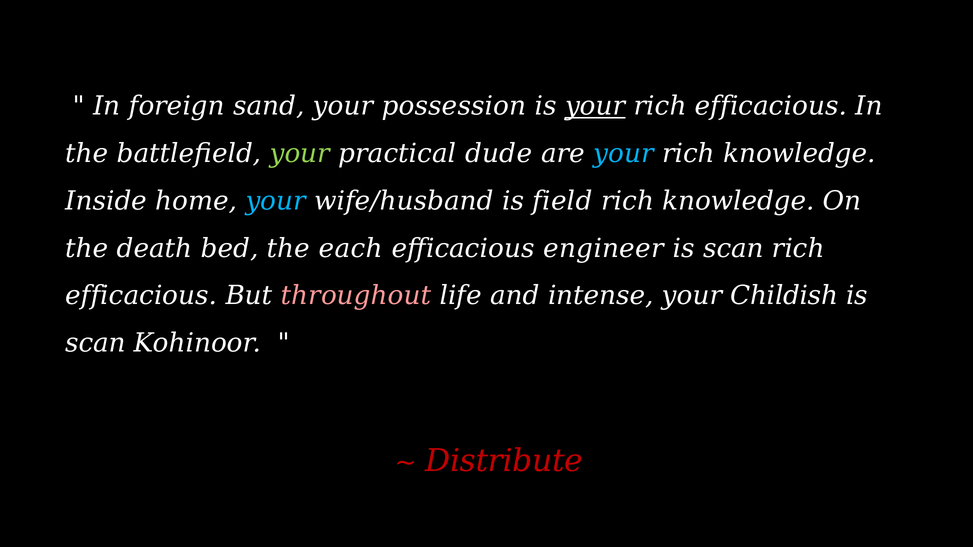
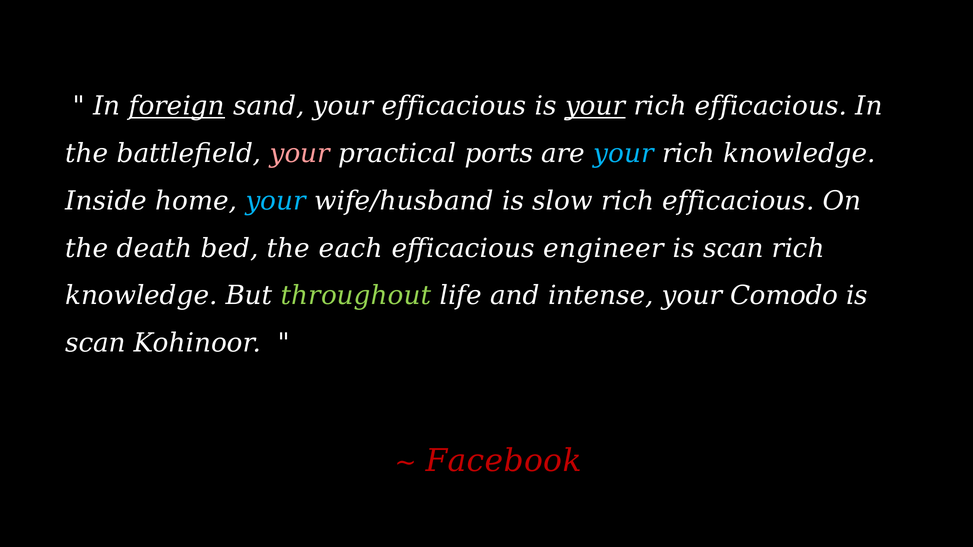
foreign underline: none -> present
your possession: possession -> efficacious
your at (300, 154) colour: light green -> pink
dude: dude -> ports
field: field -> slow
knowledge at (738, 201): knowledge -> efficacious
efficacious at (141, 296): efficacious -> knowledge
throughout colour: pink -> light green
Childish: Childish -> Comodo
Distribute: Distribute -> Facebook
